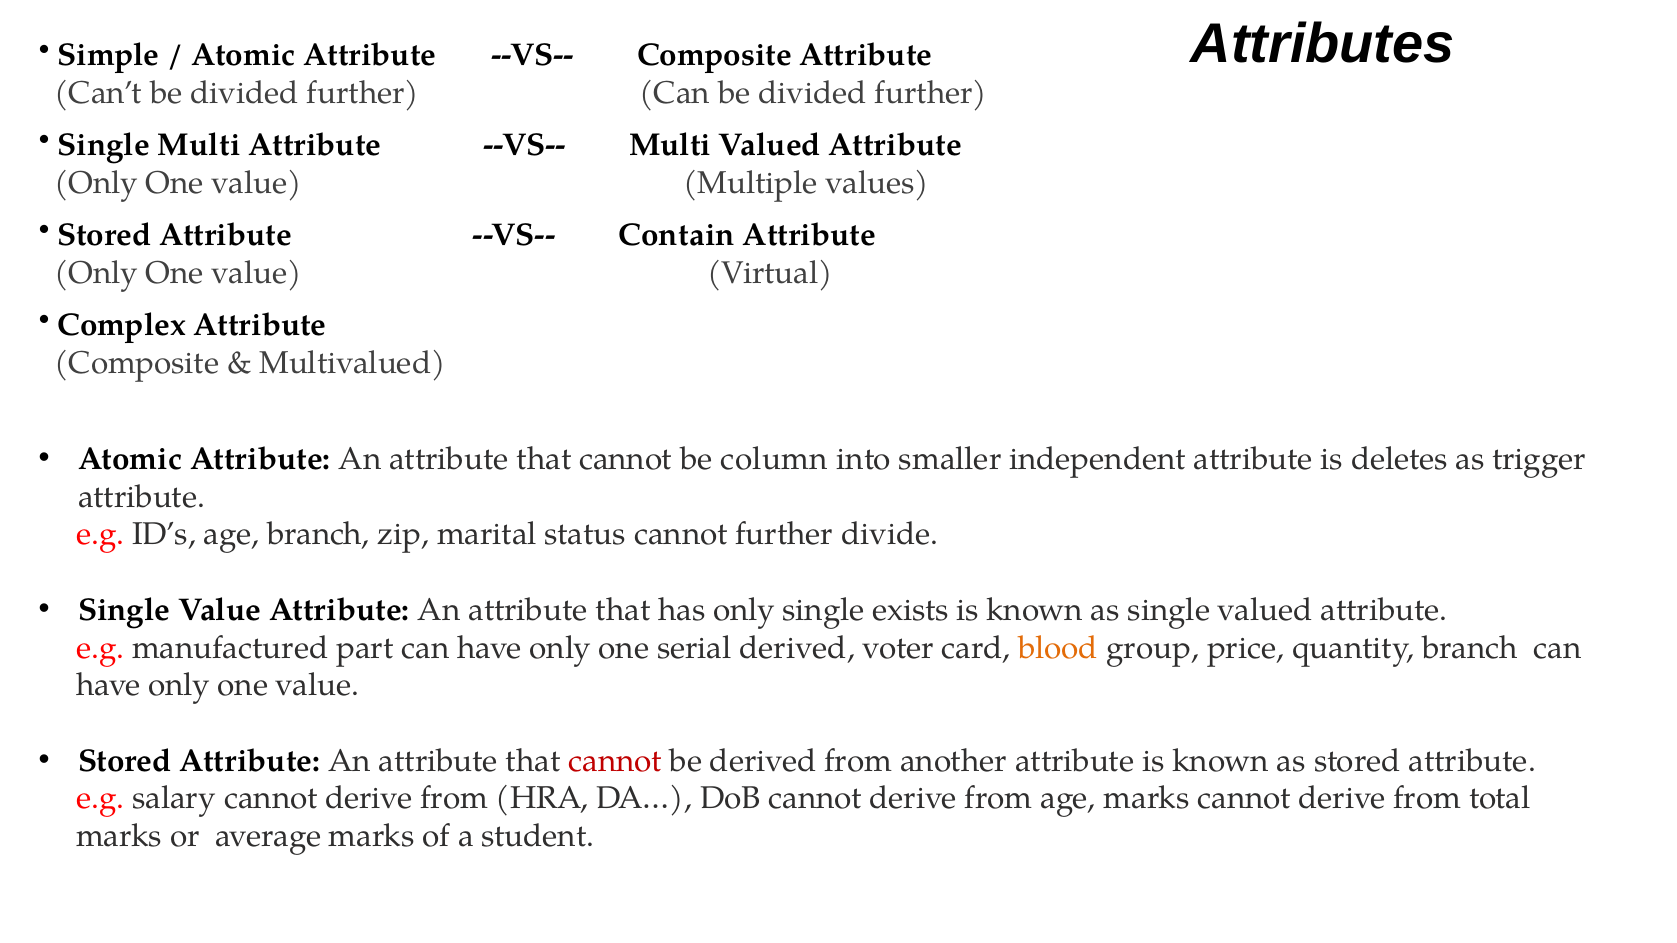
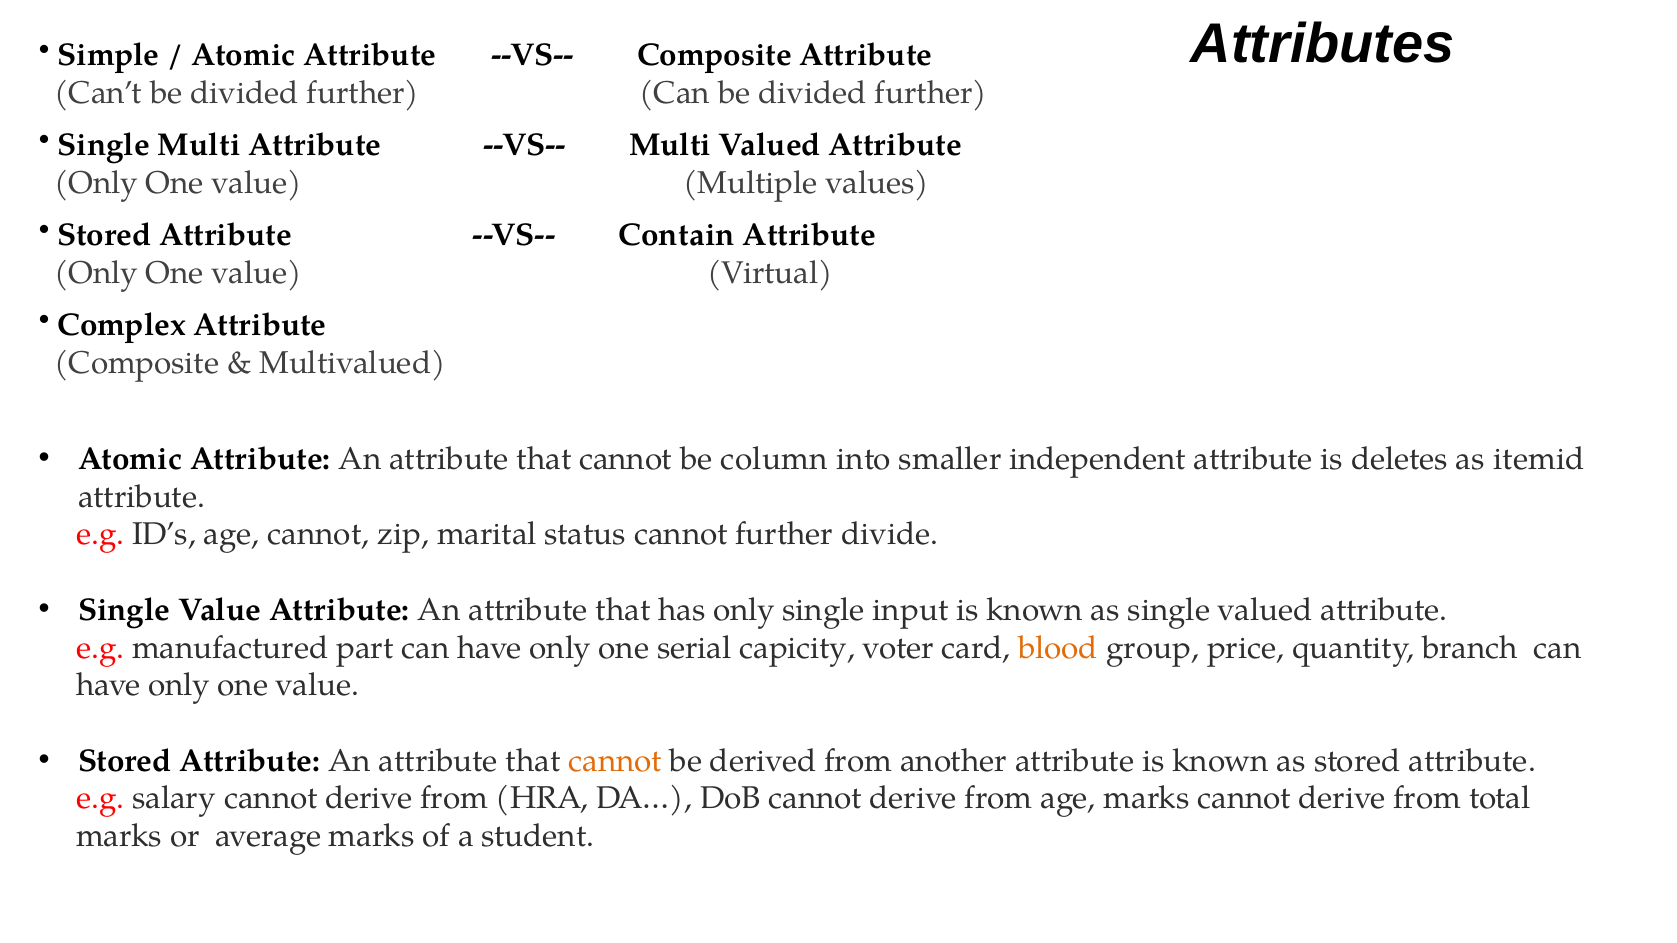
trigger: trigger -> itemid
age branch: branch -> cannot
exists: exists -> input
serial derived: derived -> capicity
cannot at (615, 761) colour: red -> orange
